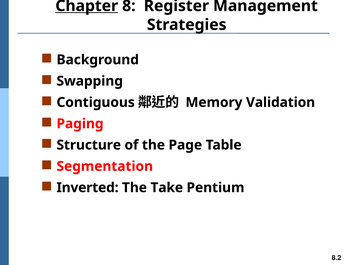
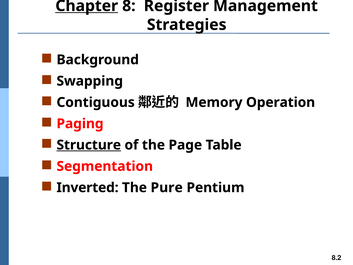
Validation: Validation -> Operation
Structure underline: none -> present
Take: Take -> Pure
